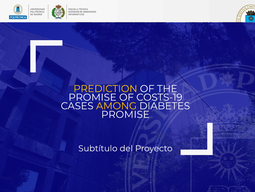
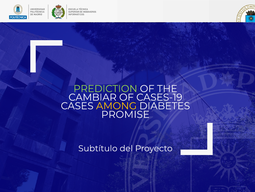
PREDICTION colour: yellow -> light green
PROMISE at (93, 97): PROMISE -> CAMBIAR
COSTS-19: COSTS-19 -> CASES-19
